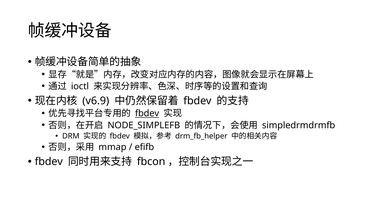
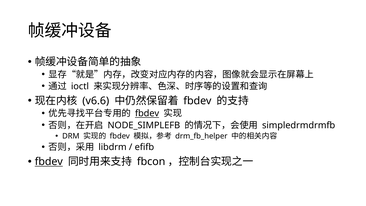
v6.9: v6.9 -> v6.6
mmap: mmap -> libdrm
fbdev at (49, 162) underline: none -> present
